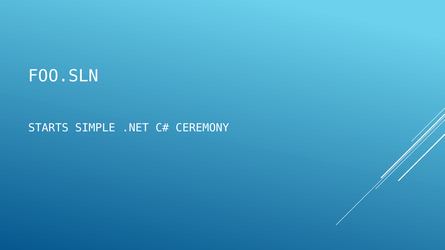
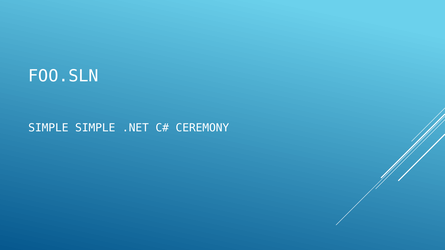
STARTS at (48, 128): STARTS -> SIMPLE
